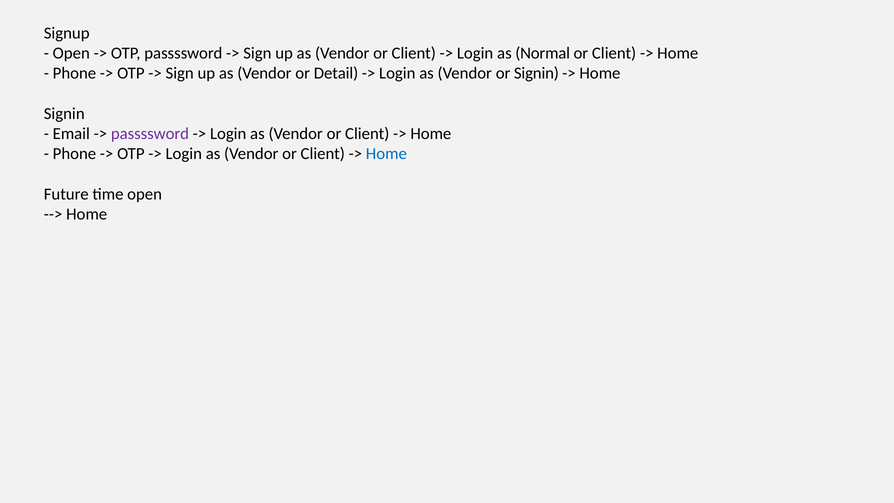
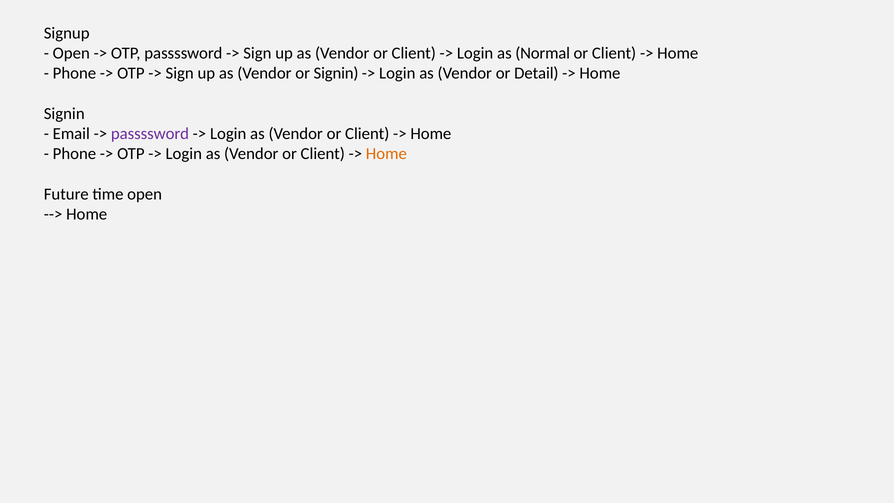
or Detail: Detail -> Signin
or Signin: Signin -> Detail
Home at (386, 154) colour: blue -> orange
